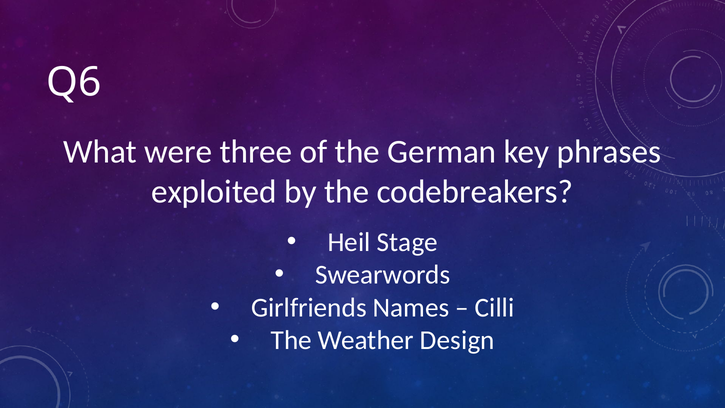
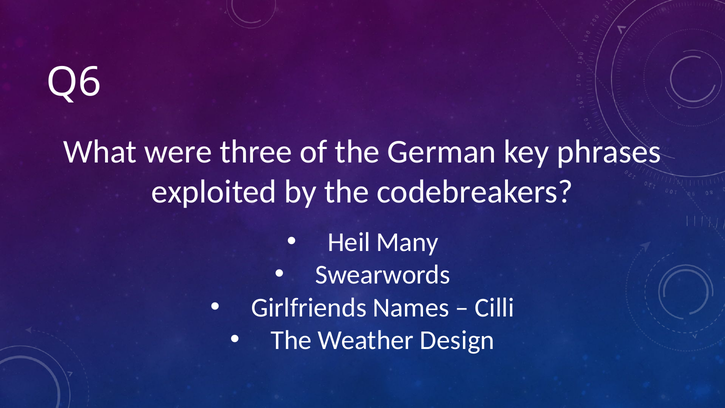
Stage: Stage -> Many
